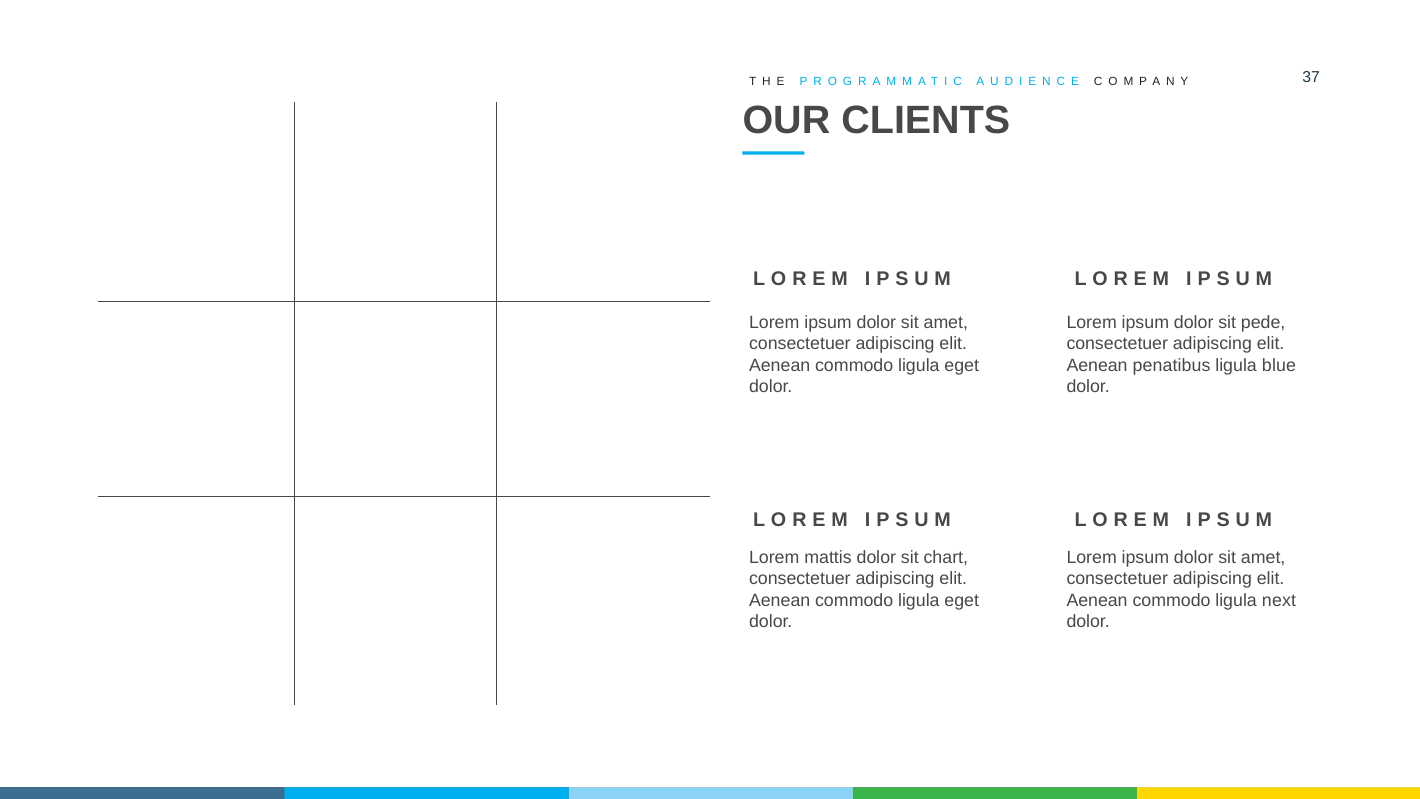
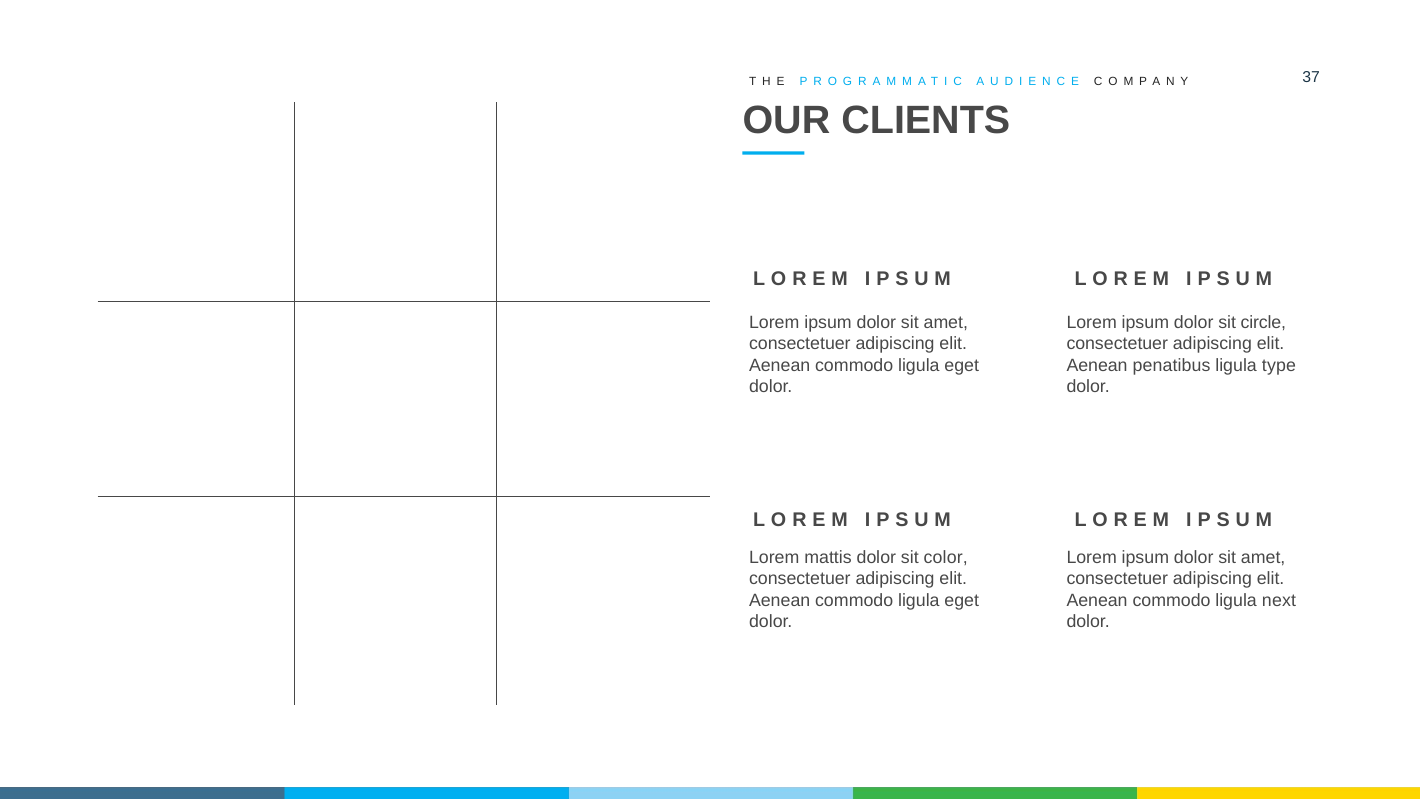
pede: pede -> circle
blue: blue -> type
chart: chart -> color
